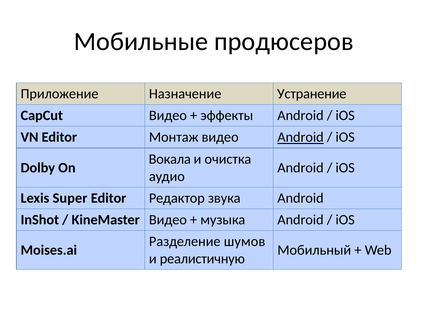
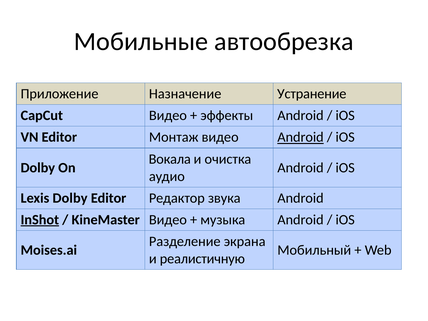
продюсеров: продюсеров -> автообрезка
Lexis Super: Super -> Dolby
InShot underline: none -> present
шумов: шумов -> экрана
